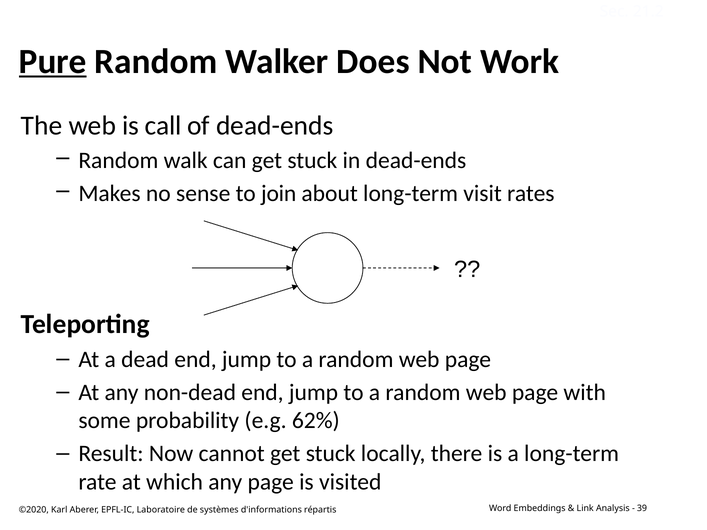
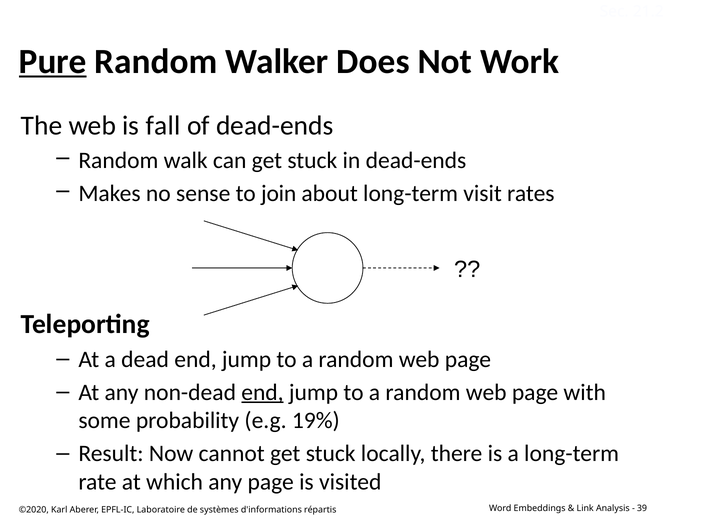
call: call -> fall
end at (262, 392) underline: none -> present
62%: 62% -> 19%
